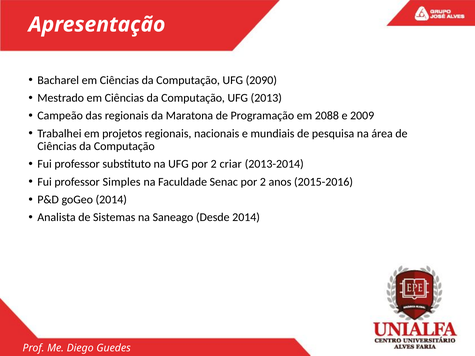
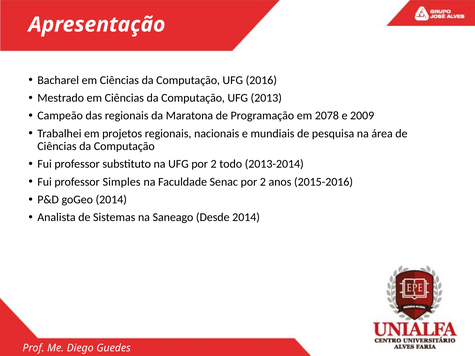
2090: 2090 -> 2016
2088: 2088 -> 2078
criar: criar -> todo
